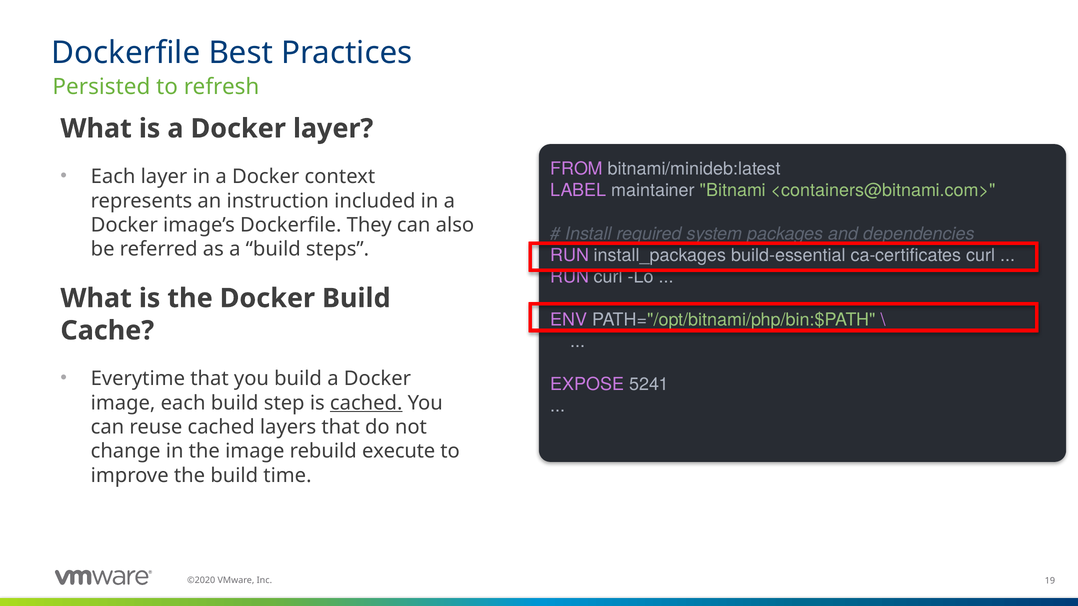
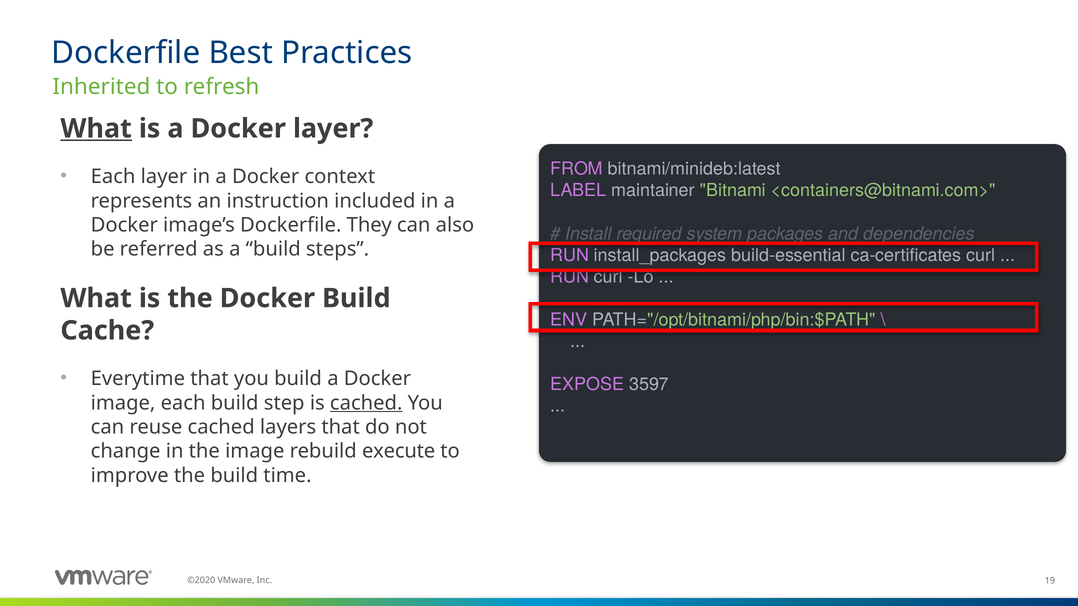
Persisted: Persisted -> Inherited
What at (96, 129) underline: none -> present
5241: 5241 -> 3597
